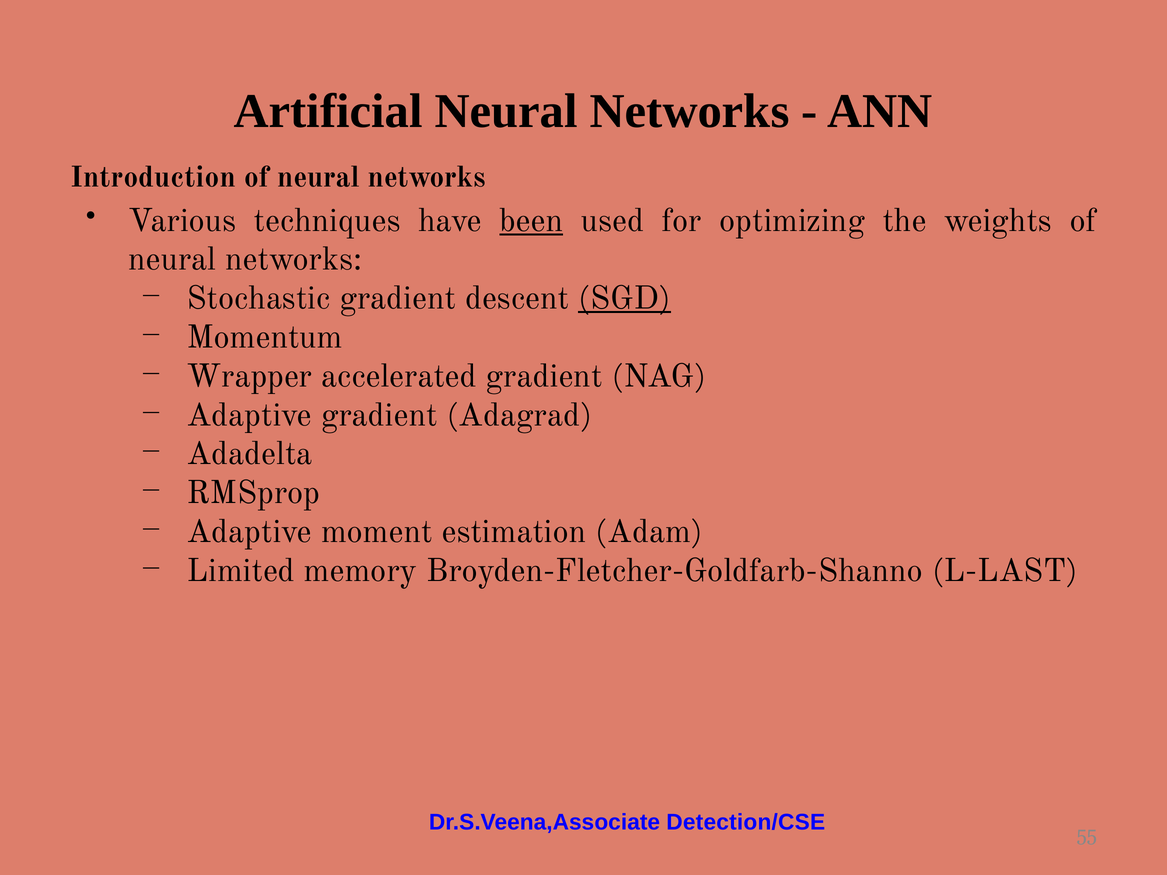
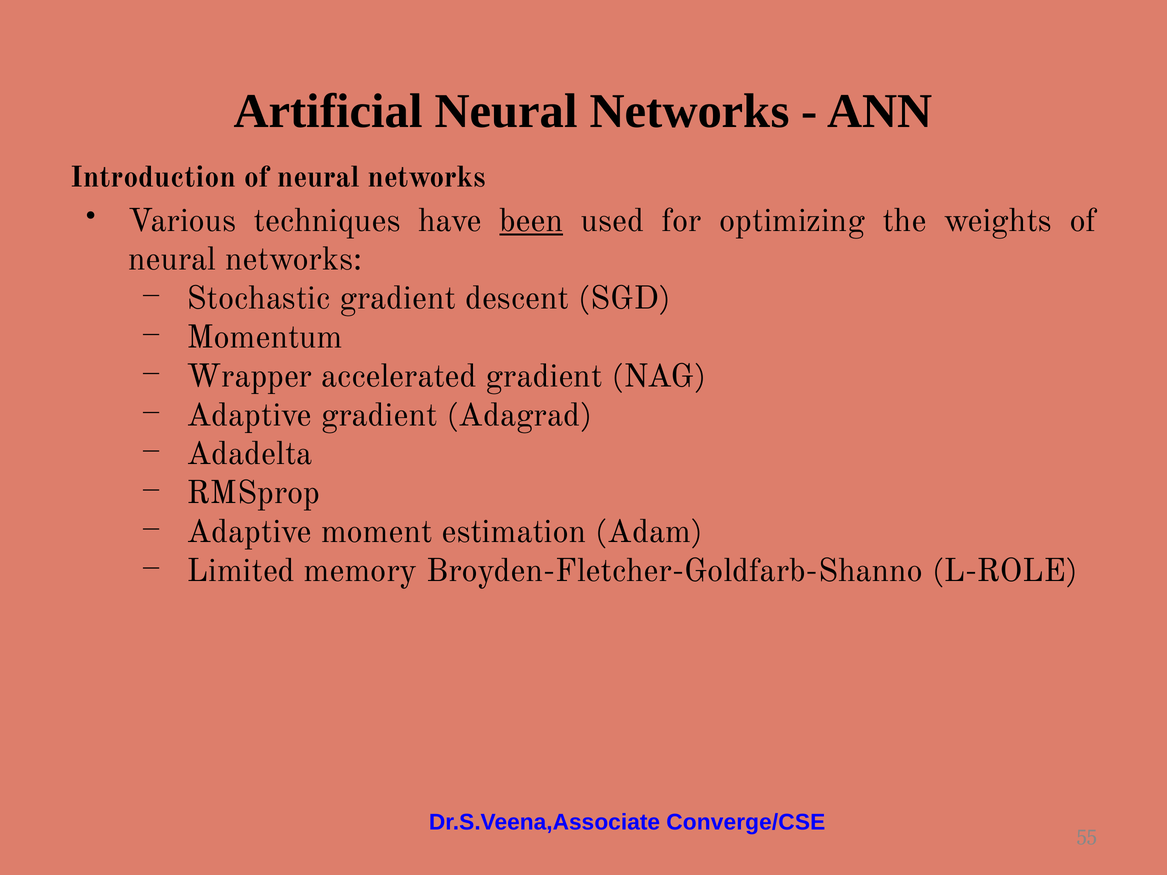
SGD underline: present -> none
L-LAST: L-LAST -> L-ROLE
Detection/CSE: Detection/CSE -> Converge/CSE
